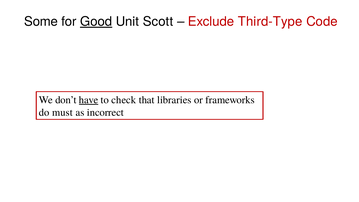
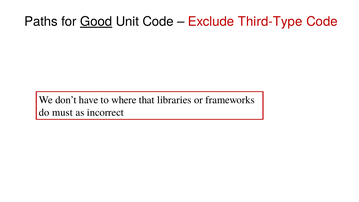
Some: Some -> Paths
Unit Scott: Scott -> Code
have underline: present -> none
check: check -> where
